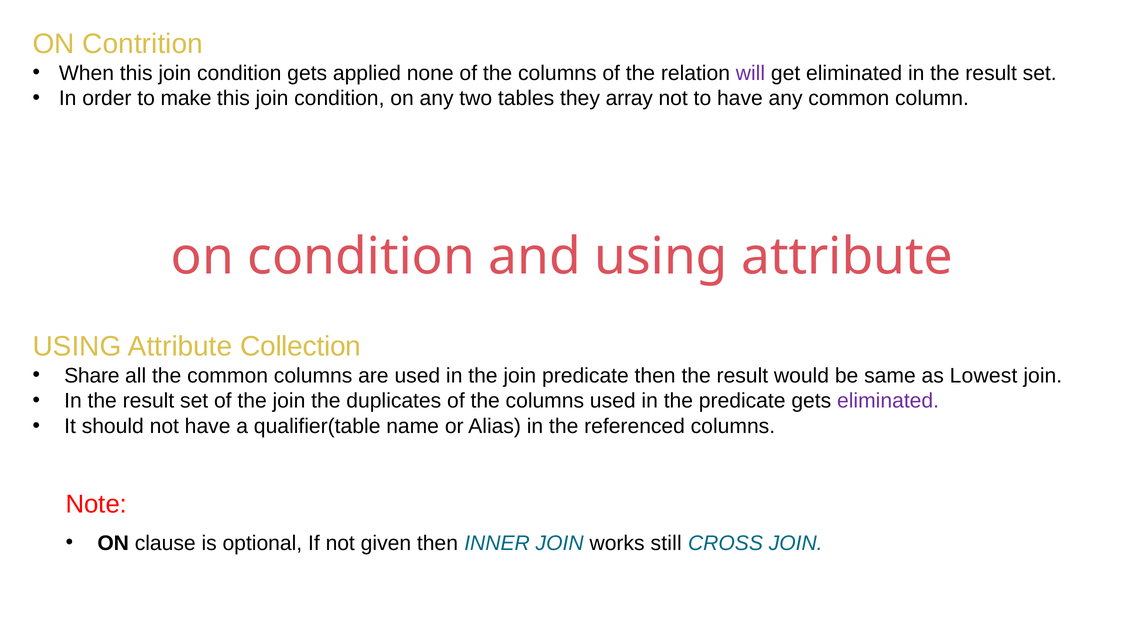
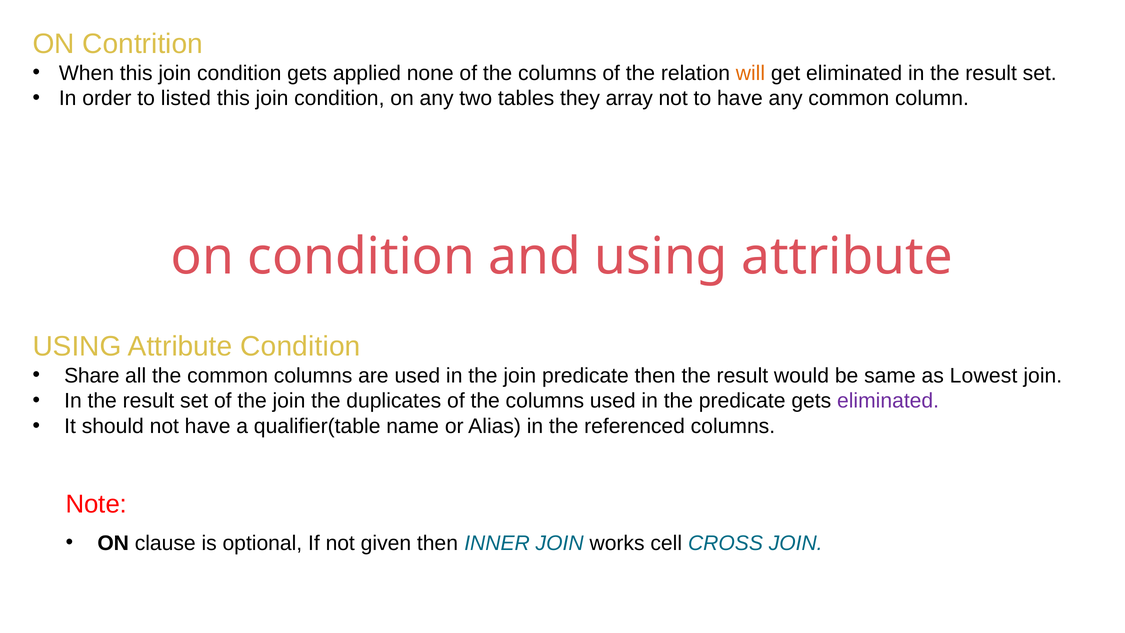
will colour: purple -> orange
make: make -> listed
Attribute Collection: Collection -> Condition
still: still -> cell
